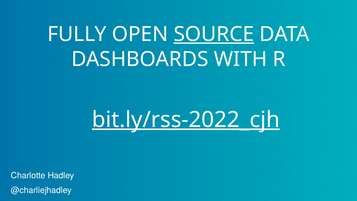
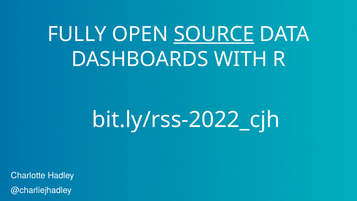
bit.ly/rss-2022_cjh underline: present -> none
